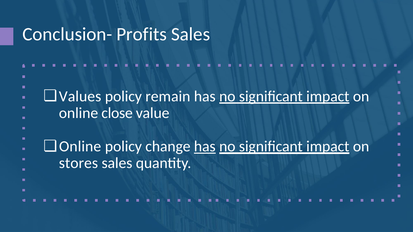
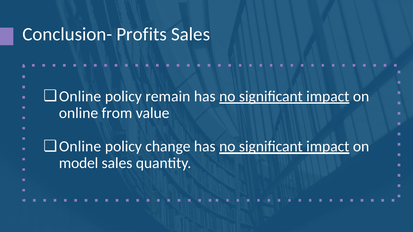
Values at (80, 96): Values -> Online
close: close -> from
has at (205, 147) underline: present -> none
stores: stores -> model
